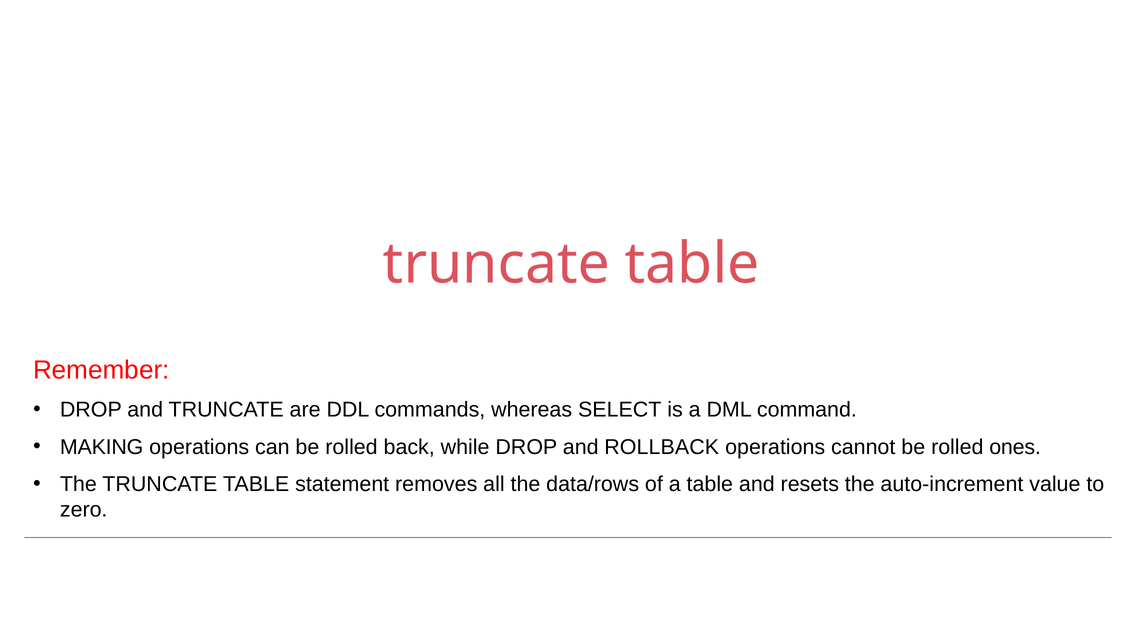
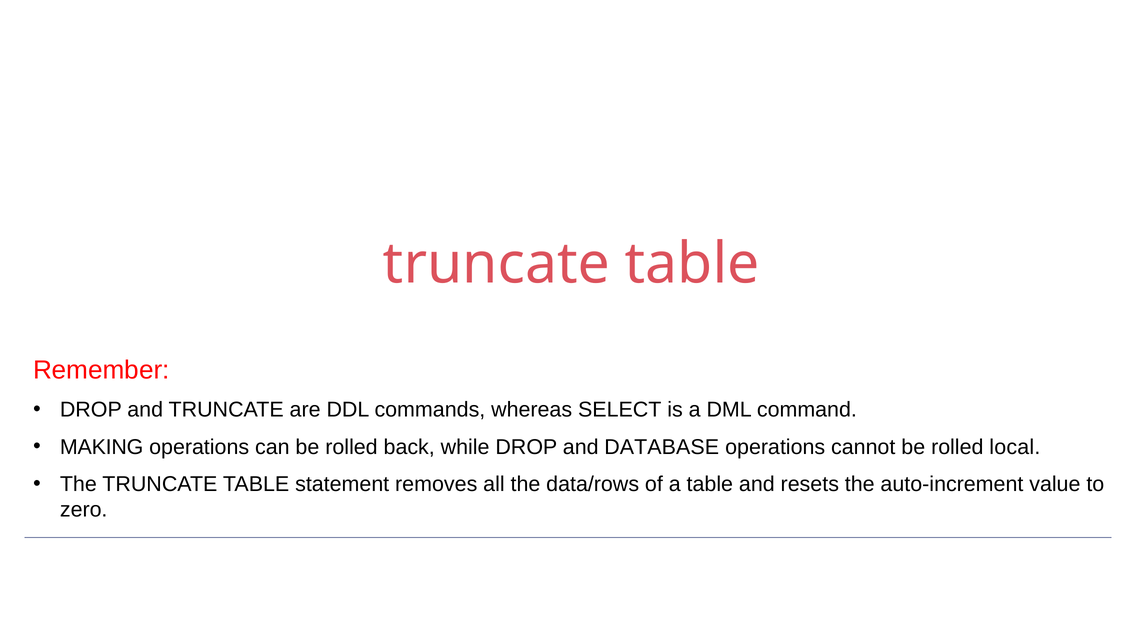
ROLLBACK: ROLLBACK -> DATABASE
ones: ones -> local
